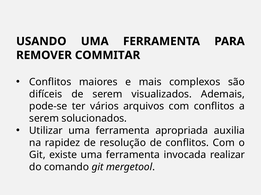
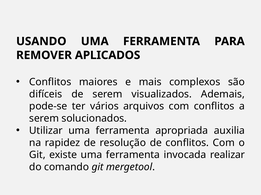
COMMITAR: COMMITAR -> APLICADOS
